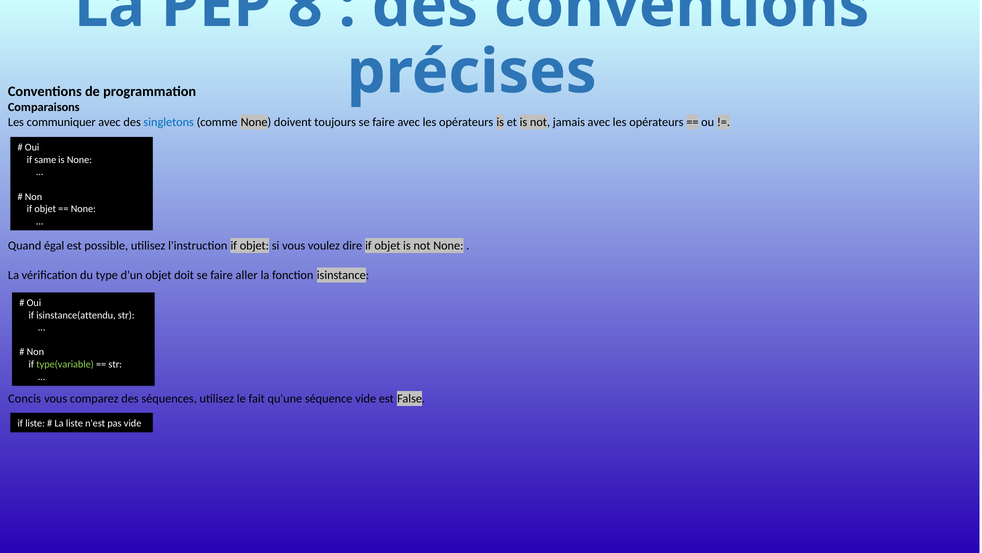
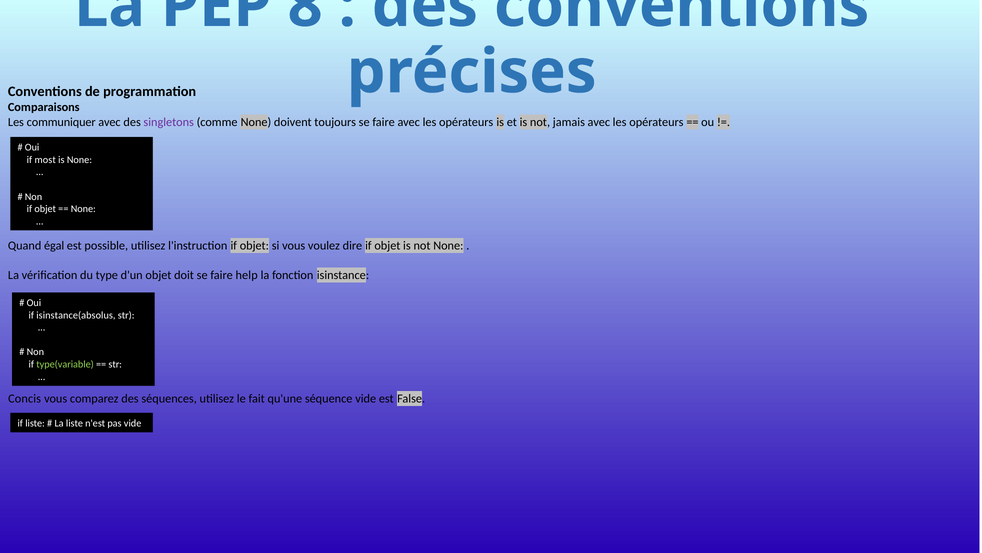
singletons colour: blue -> purple
same: same -> most
aller: aller -> help
isinstance(attendu: isinstance(attendu -> isinstance(absolus
